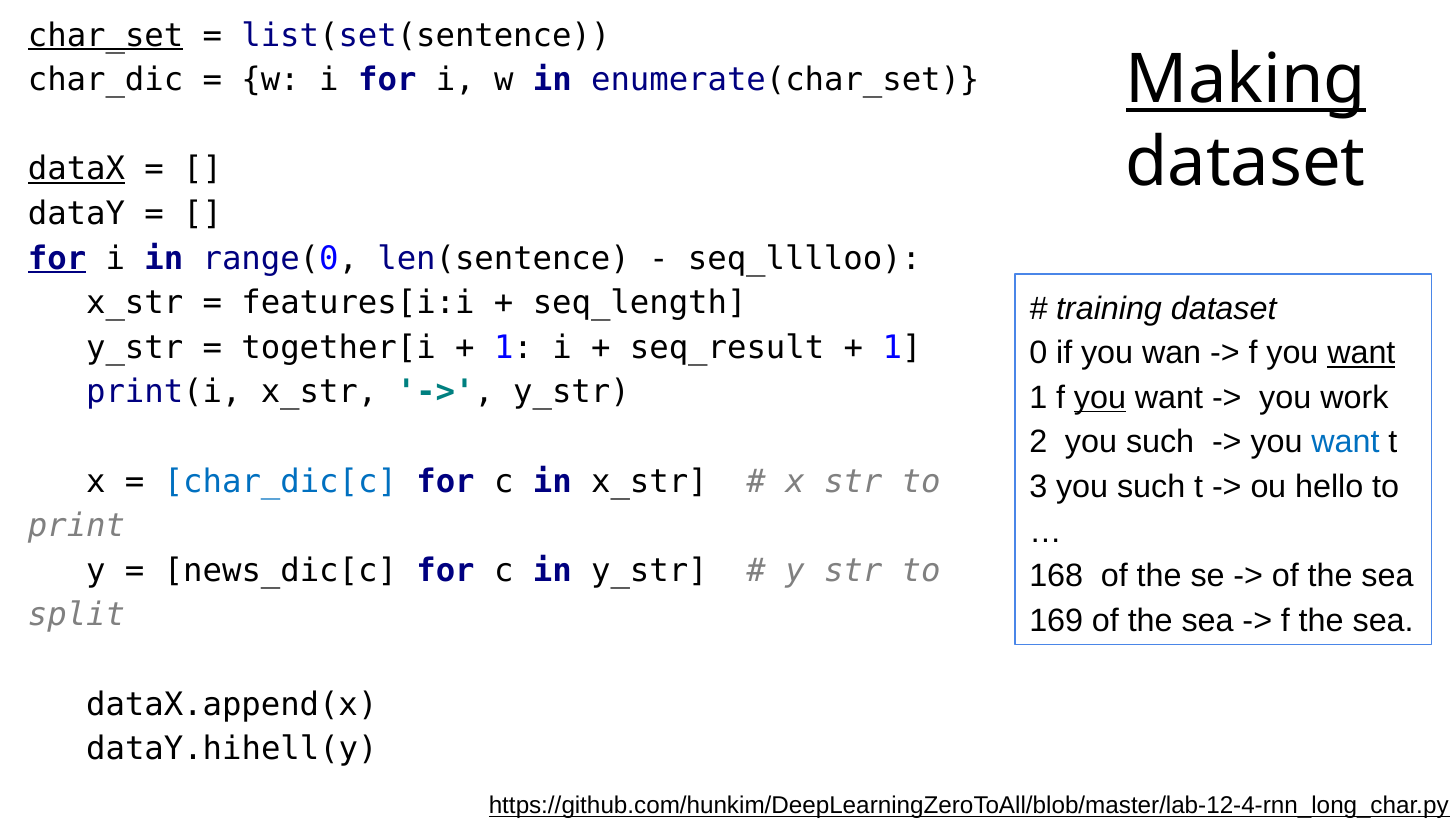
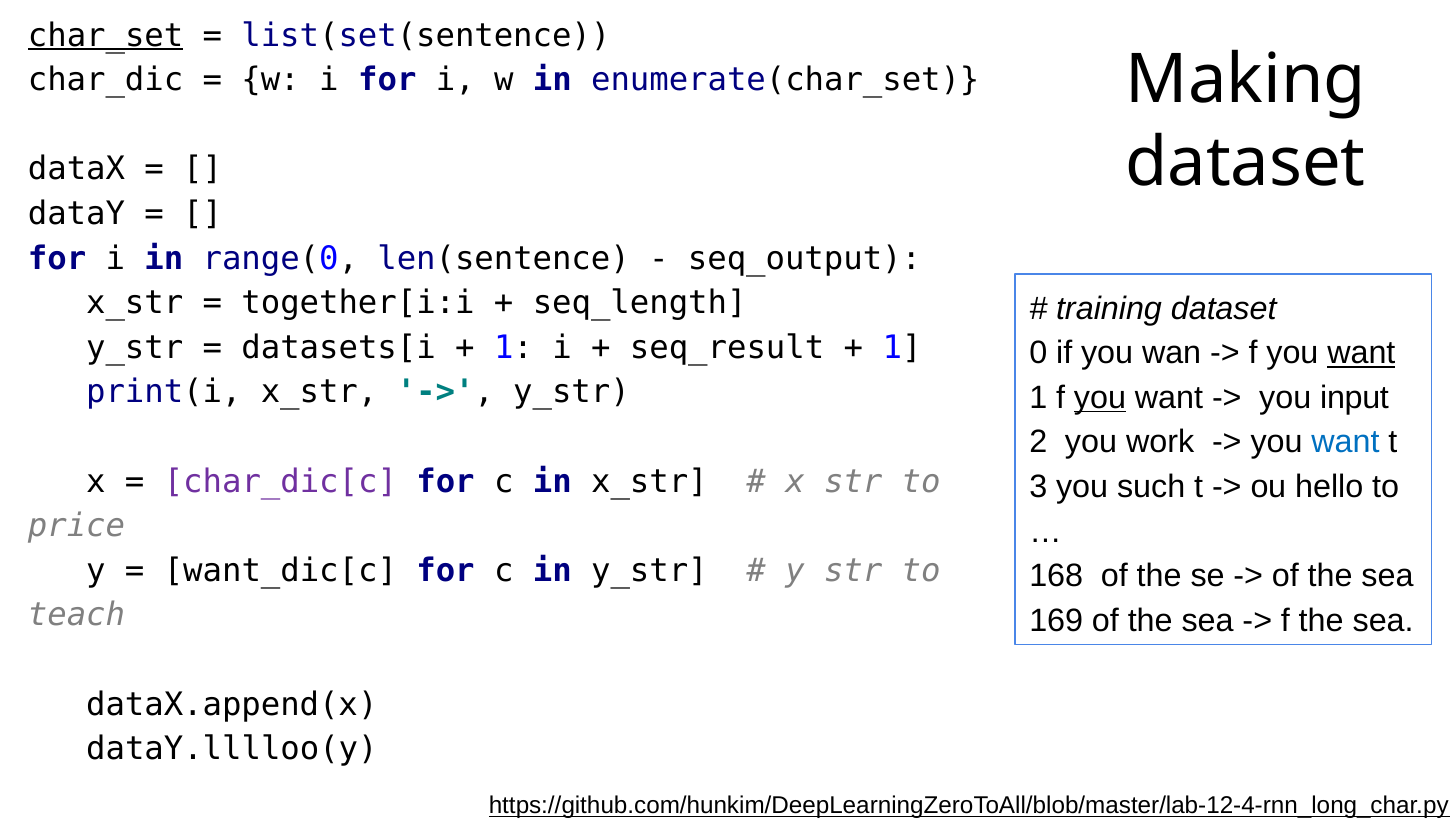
Making underline: present -> none
dataX underline: present -> none
for at (57, 259) underline: present -> none
seq_lllloo: seq_lllloo -> seq_output
features[i:i: features[i:i -> together[i:i
together[i: together[i -> datasets[i
work: work -> input
2 you such: such -> work
char_dic[c colour: blue -> purple
print: print -> price
news_dic[c: news_dic[c -> want_dic[c
split: split -> teach
dataY.hihell(y: dataY.hihell(y -> dataY.lllloo(y
